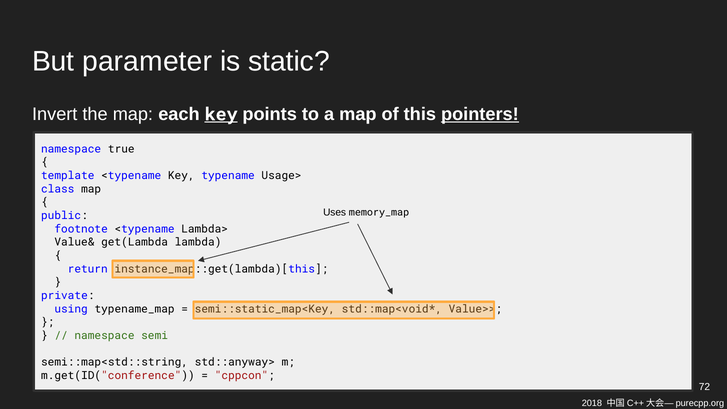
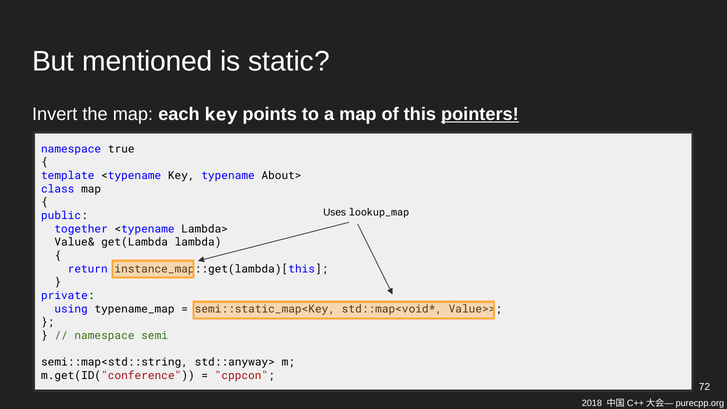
parameter: parameter -> mentioned
key at (221, 114) underline: present -> none
Usage>: Usage> -> About>
memory_map: memory_map -> lookup_map
footnote: footnote -> together
